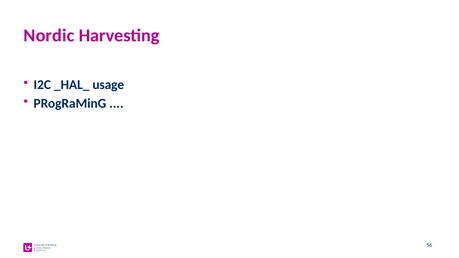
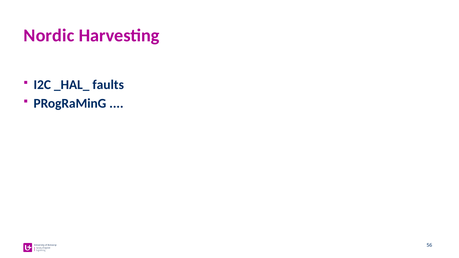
usage: usage -> faults
